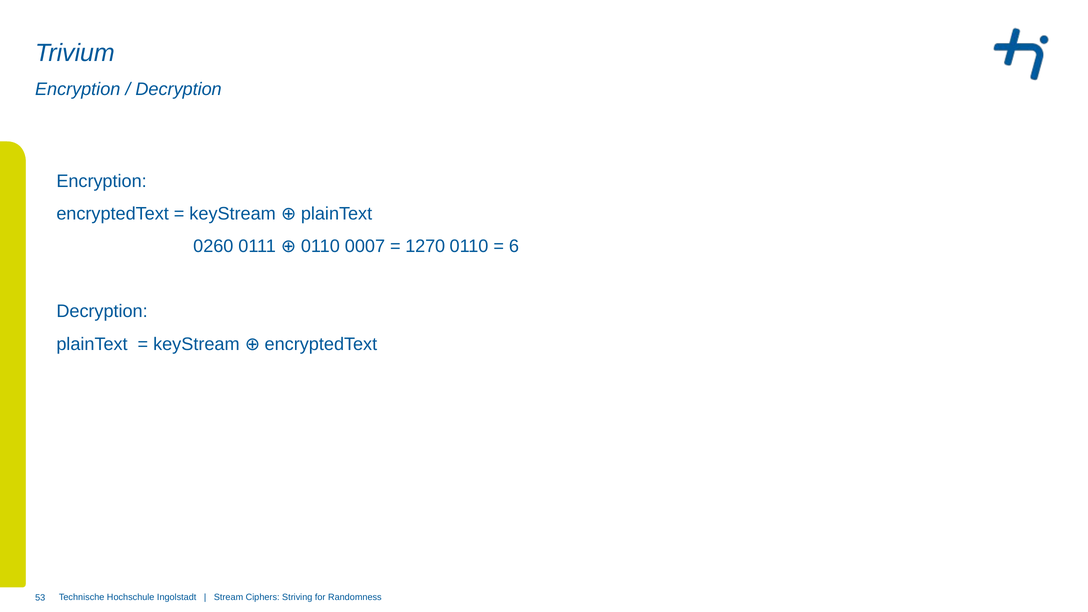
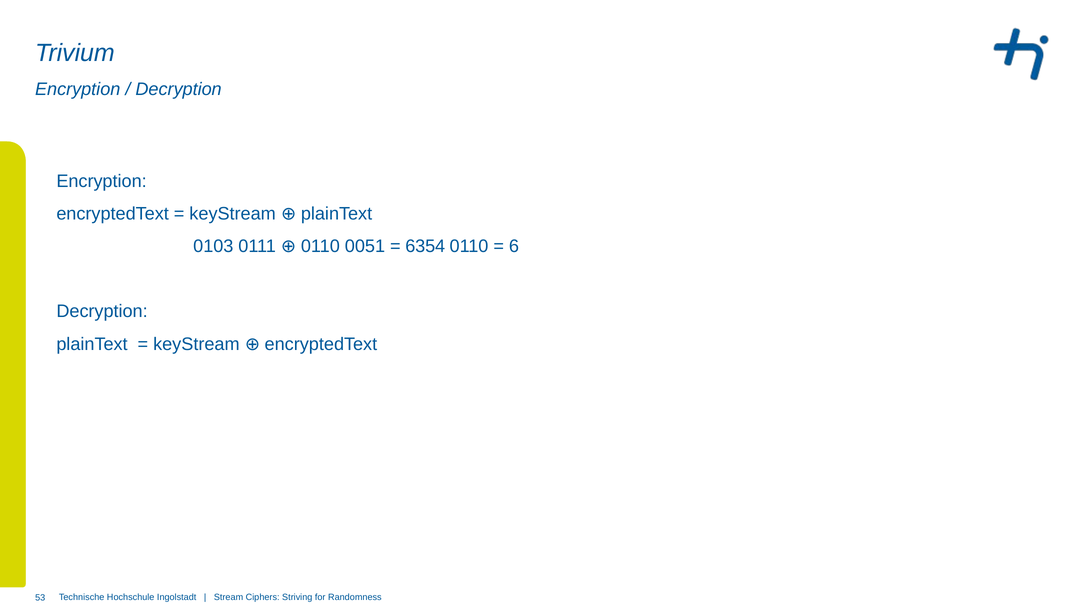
0260: 0260 -> 0103
0007: 0007 -> 0051
1270: 1270 -> 6354
